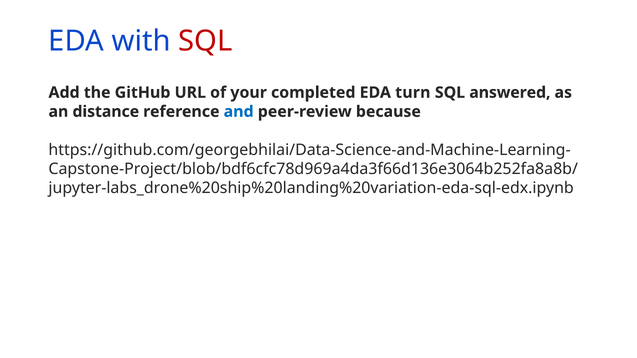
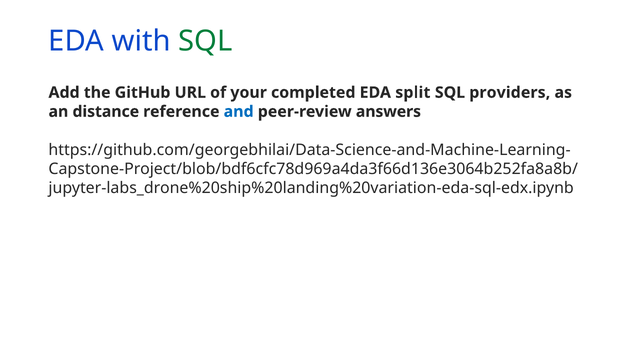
SQL at (205, 41) colour: red -> green
turn: turn -> split
answered: answered -> providers
because: because -> answers
